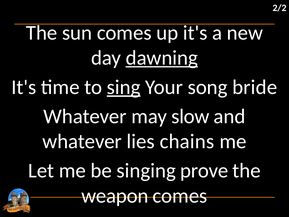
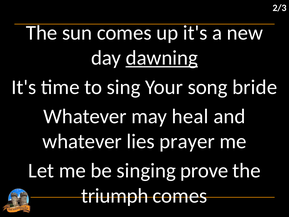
2/2: 2/2 -> 2/3
sing underline: present -> none
slow: slow -> heal
chains: chains -> prayer
weapon: weapon -> triumph
